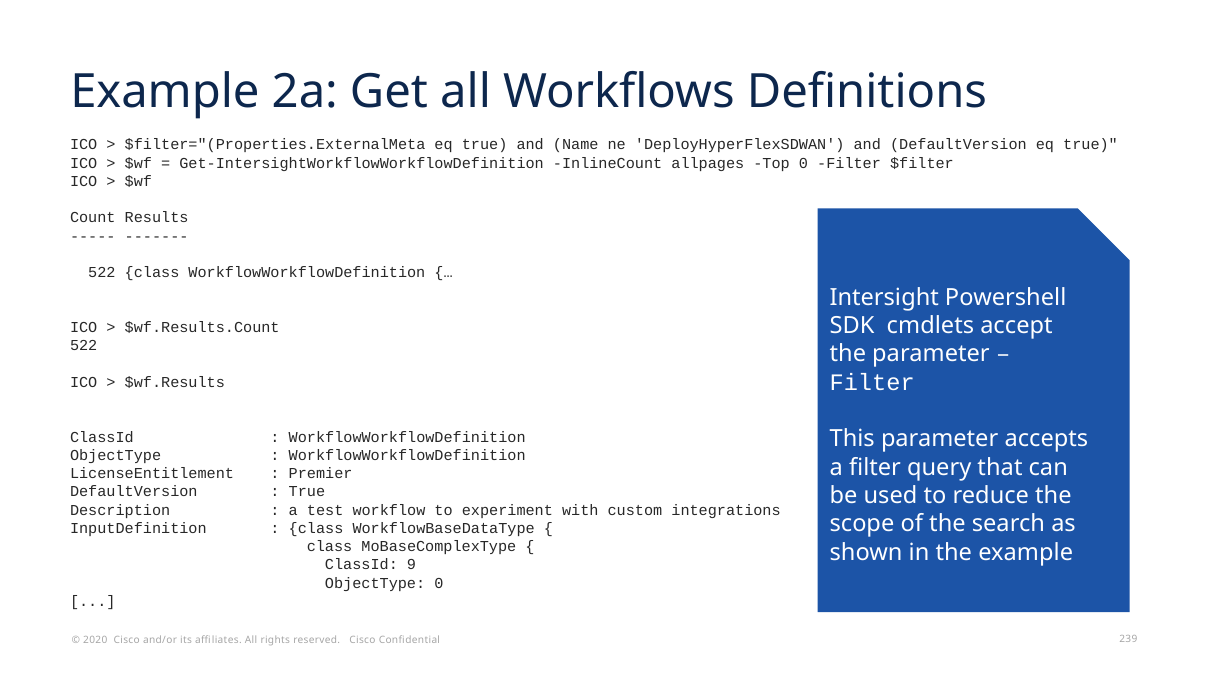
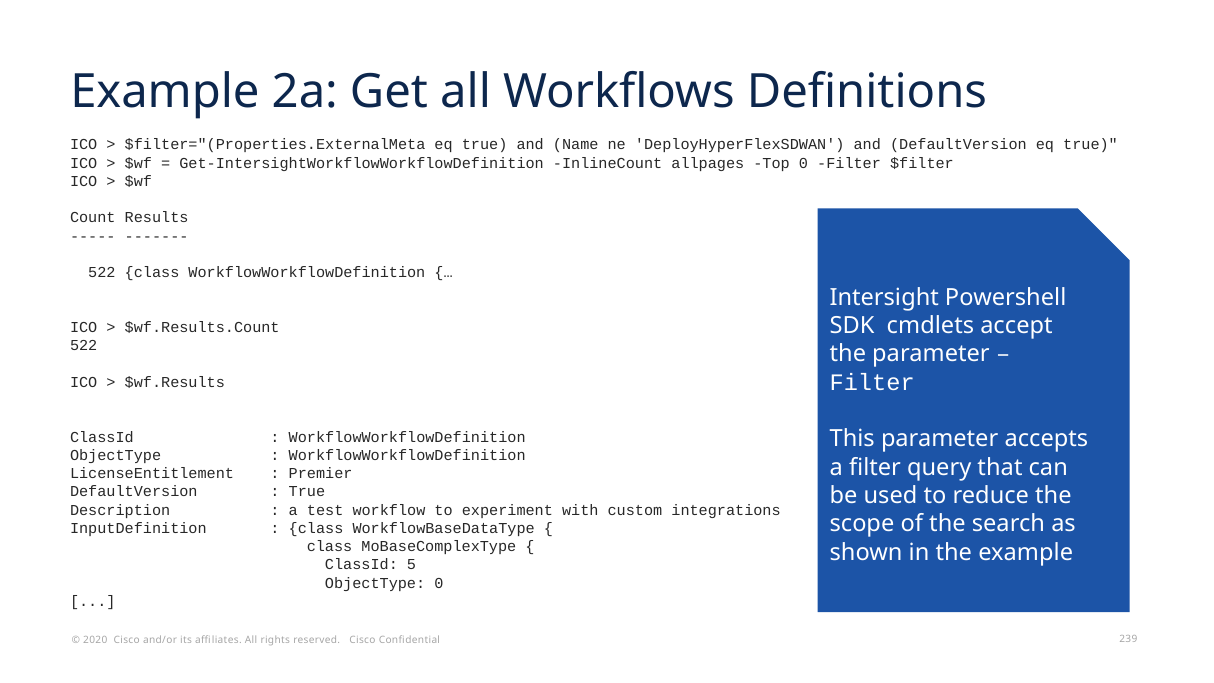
9: 9 -> 5
